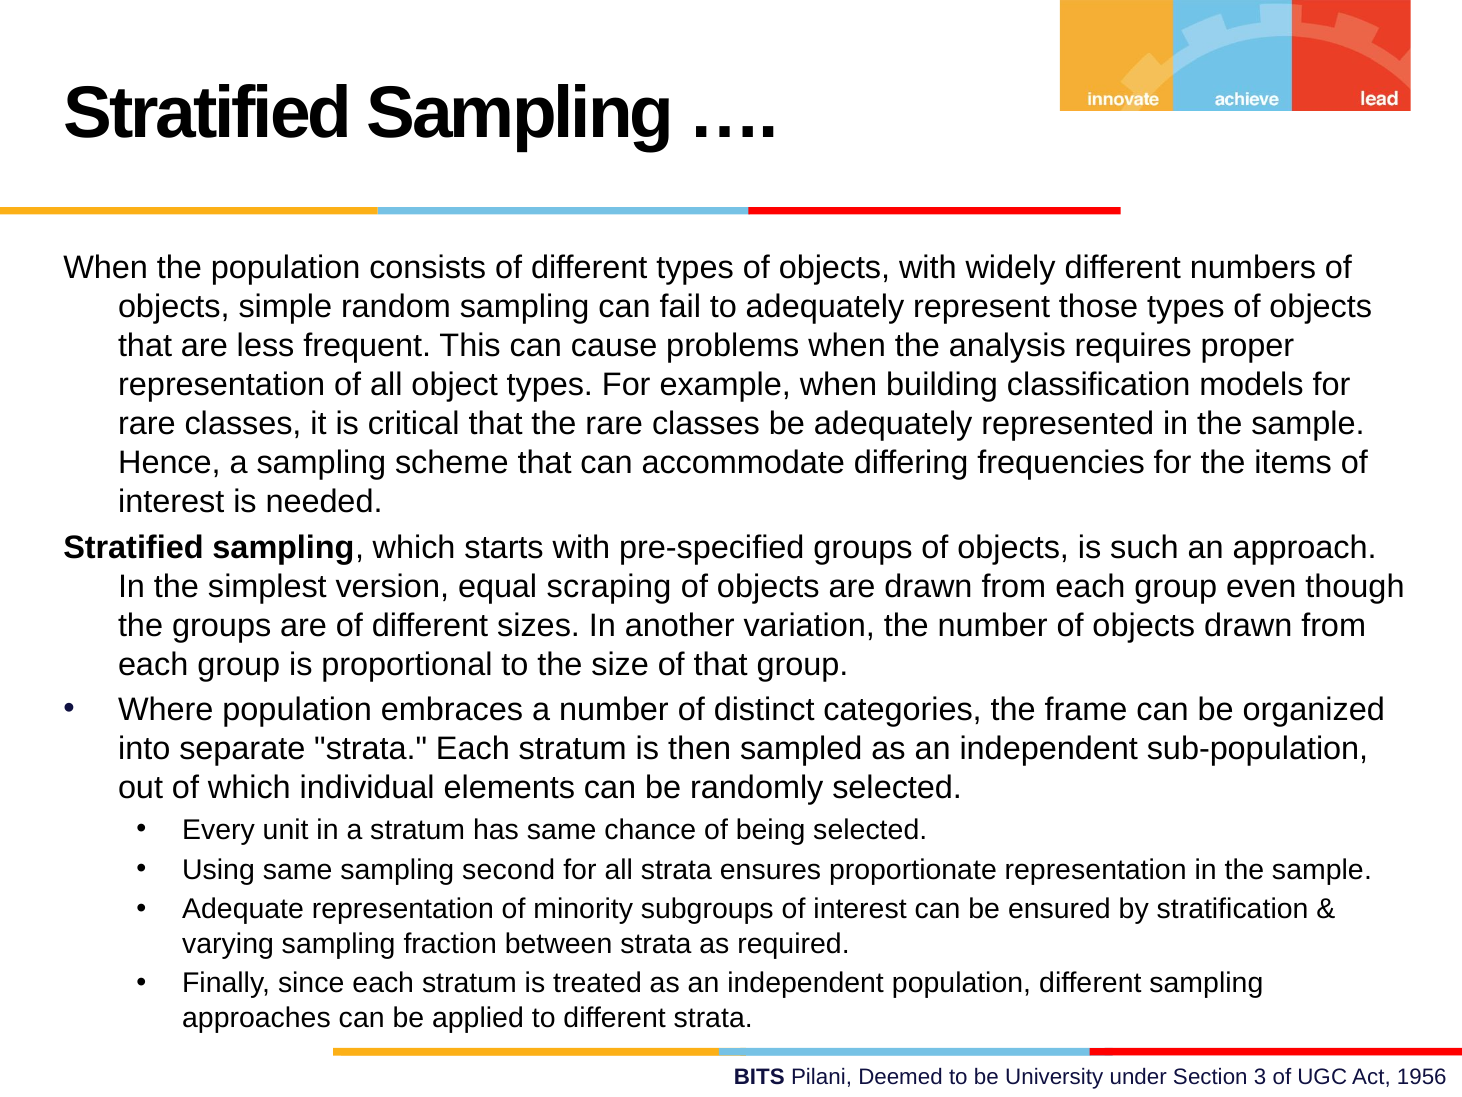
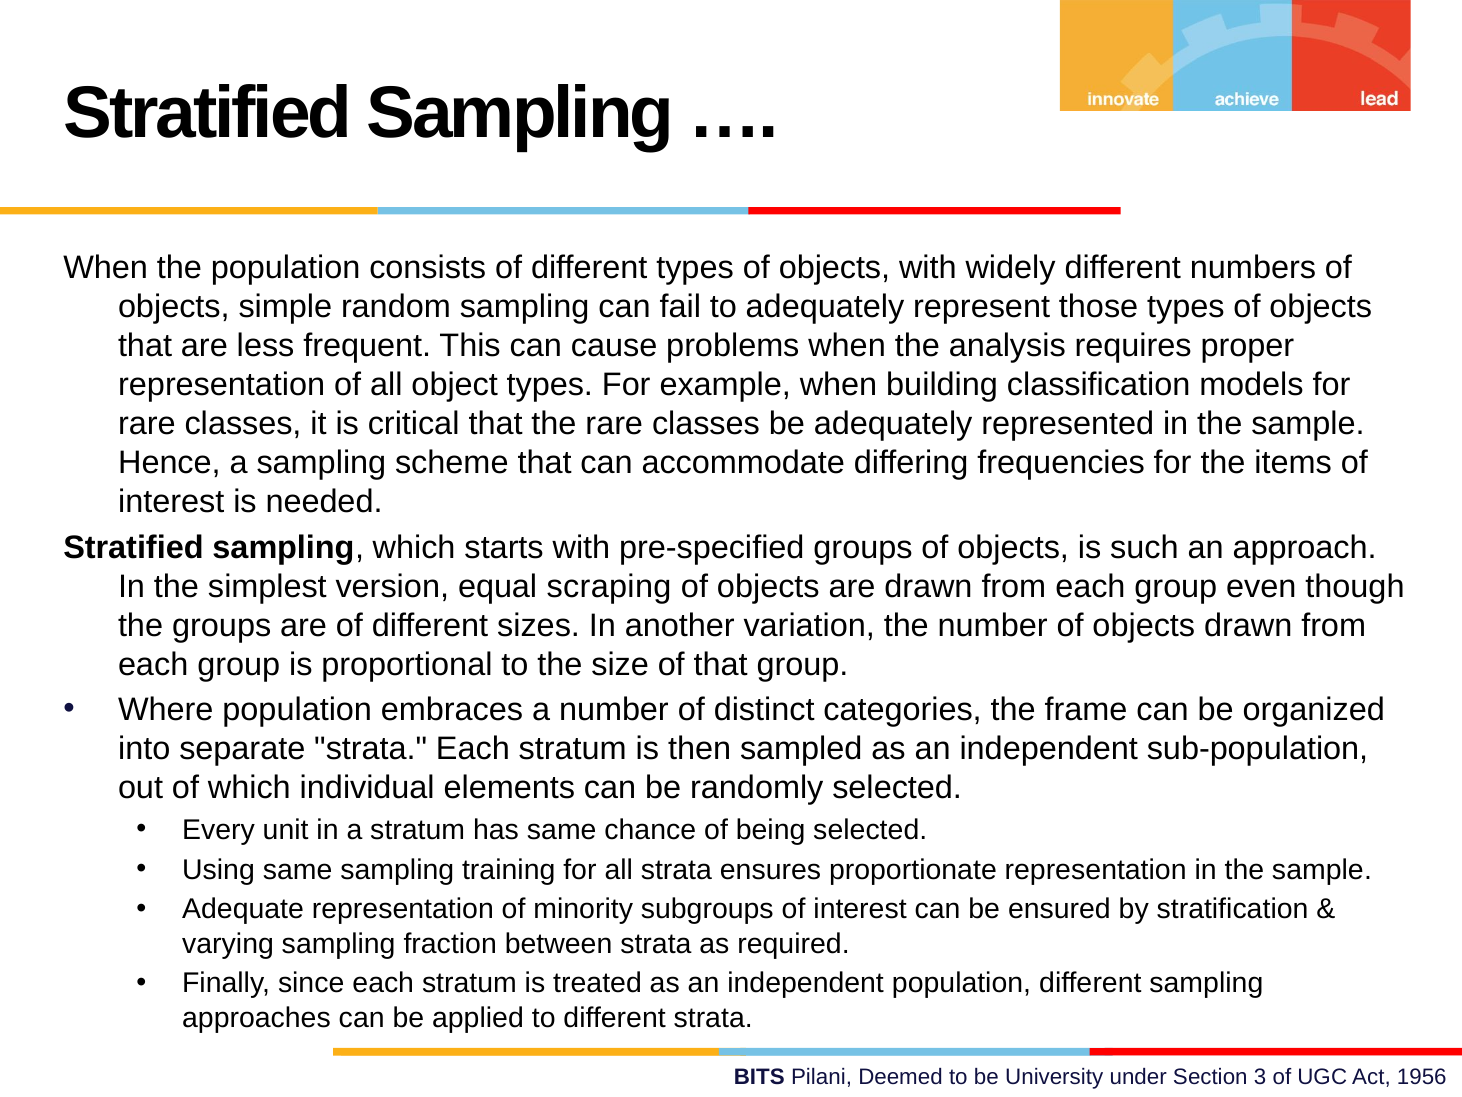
second: second -> training
